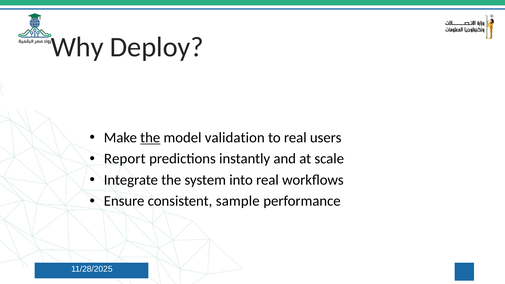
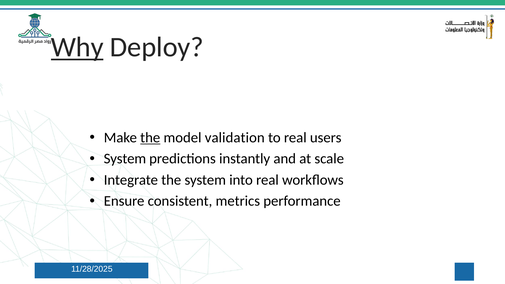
Why underline: none -> present
Report at (125, 159): Report -> System
sample: sample -> metrics
